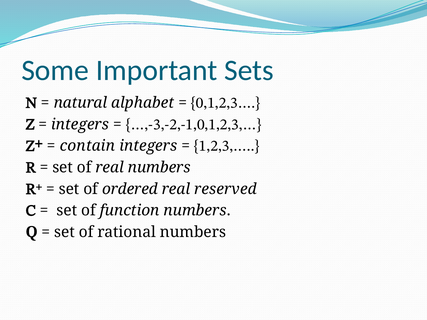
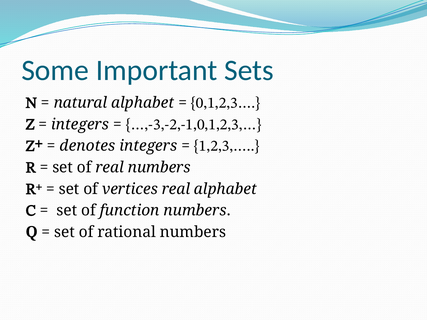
contain: contain -> denotes
ordered: ordered -> vertices
real reserved: reserved -> alphabet
